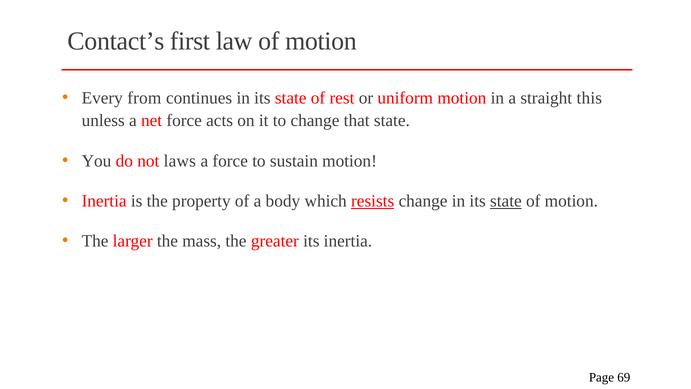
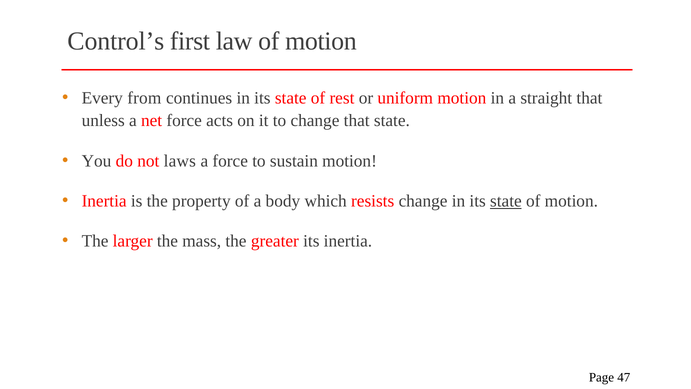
Contact’s: Contact’s -> Control’s
straight this: this -> that
resists underline: present -> none
69: 69 -> 47
